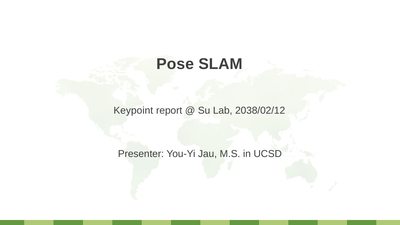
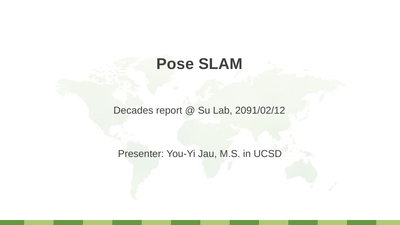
Keypoint: Keypoint -> Decades
2038/02/12: 2038/02/12 -> 2091/02/12
